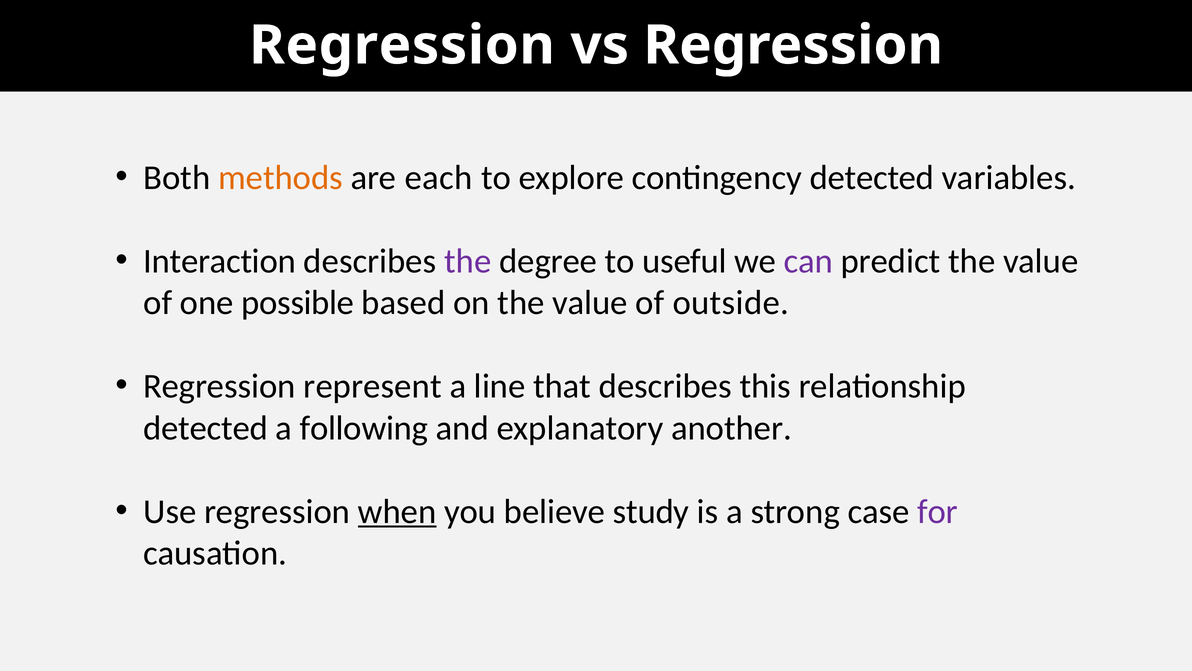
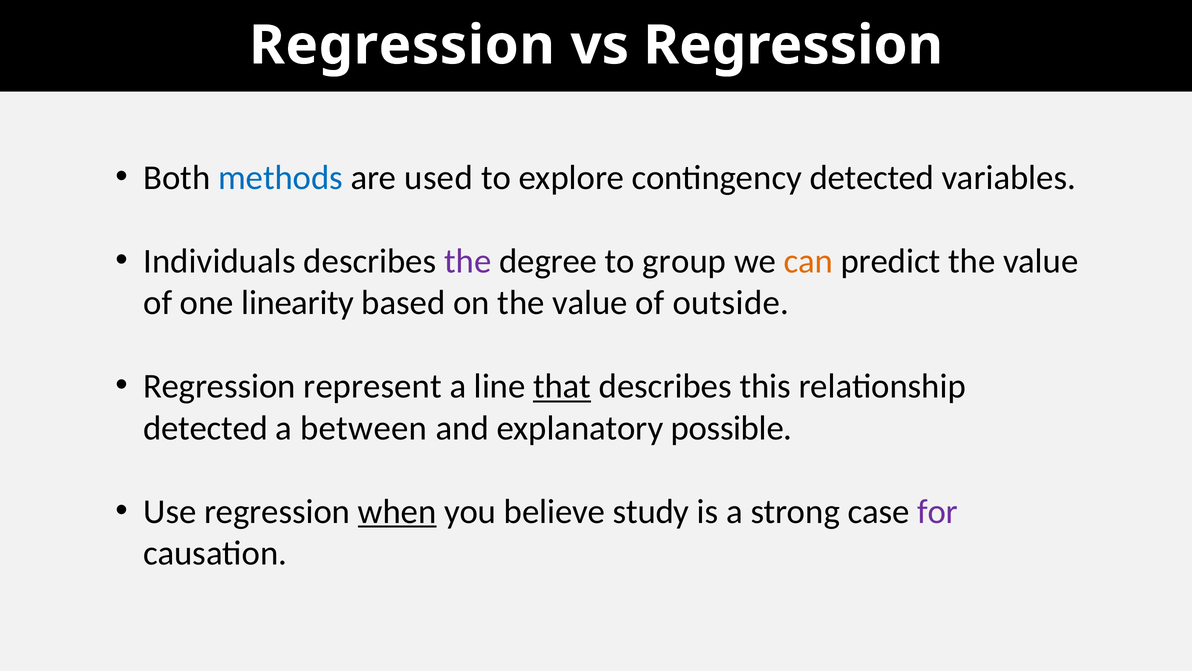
methods colour: orange -> blue
each: each -> used
Interaction: Interaction -> Individuals
useful: useful -> group
can colour: purple -> orange
possible: possible -> linearity
that underline: none -> present
following: following -> between
another: another -> possible
